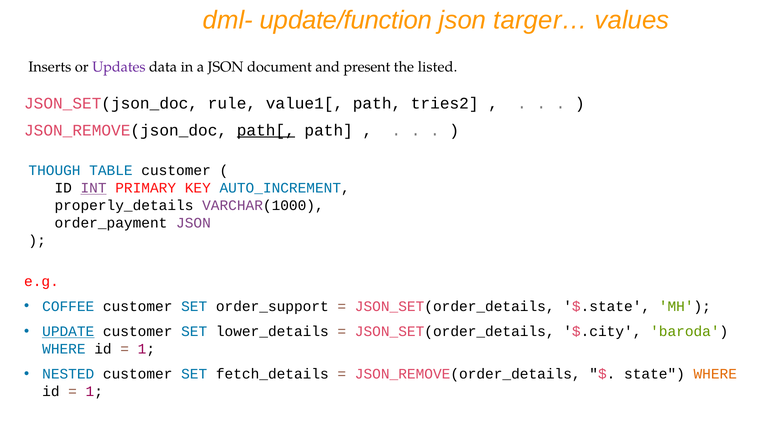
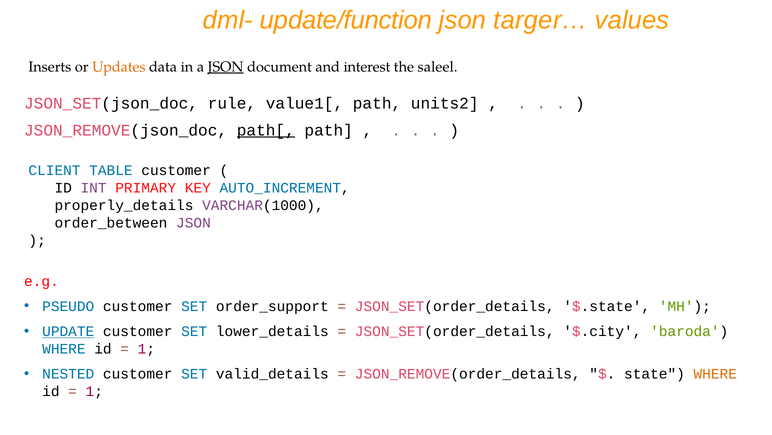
Updates colour: purple -> orange
JSON at (226, 67) underline: none -> present
present: present -> interest
listed: listed -> saleel
tries2: tries2 -> units2
THOUGH: THOUGH -> CLIENT
INT underline: present -> none
order_payment: order_payment -> order_between
COFFEE: COFFEE -> PSEUDO
fetch_details: fetch_details -> valid_details
